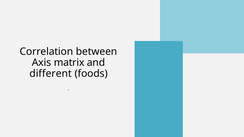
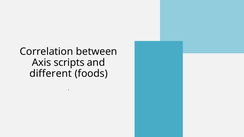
matrix: matrix -> scripts
